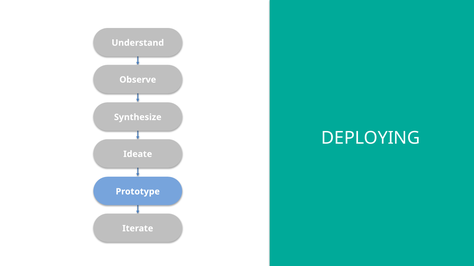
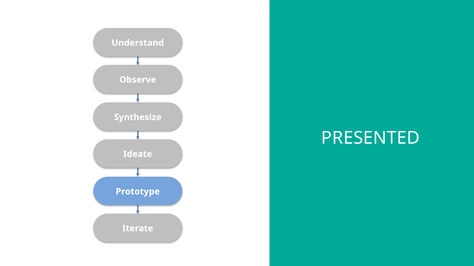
DEPLOYING: DEPLOYING -> PRESENTED
